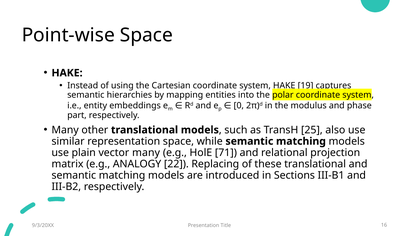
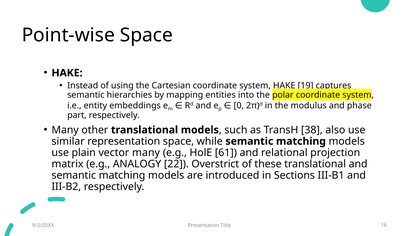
25: 25 -> 38
71: 71 -> 61
Replacing: Replacing -> Overstrict
